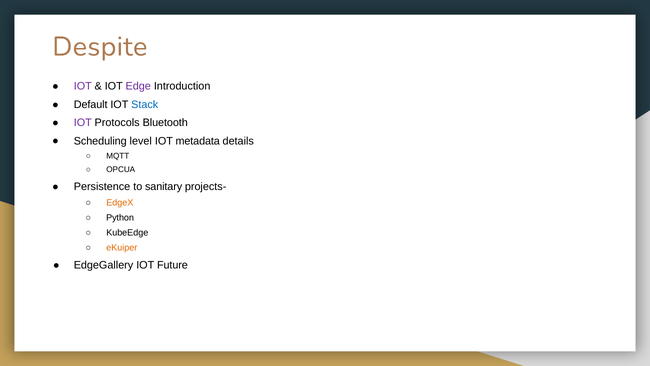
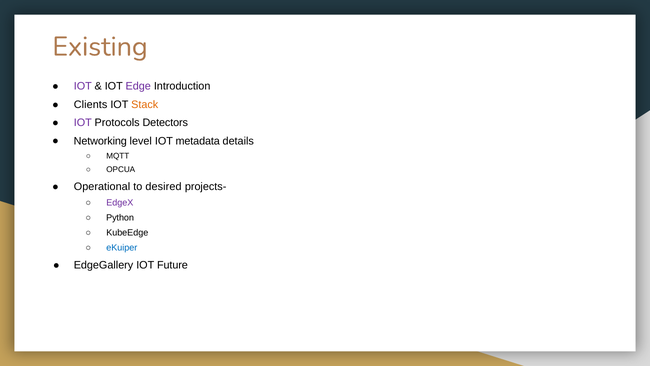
Despite: Despite -> Existing
Default: Default -> Clients
Stack colour: blue -> orange
Bluetooth: Bluetooth -> Detectors
Scheduling: Scheduling -> Networking
Persistence: Persistence -> Operational
sanitary: sanitary -> desired
EdgeX colour: orange -> purple
eKuiper colour: orange -> blue
